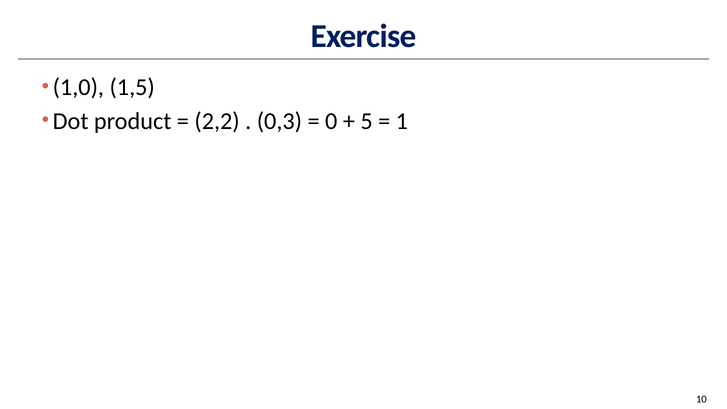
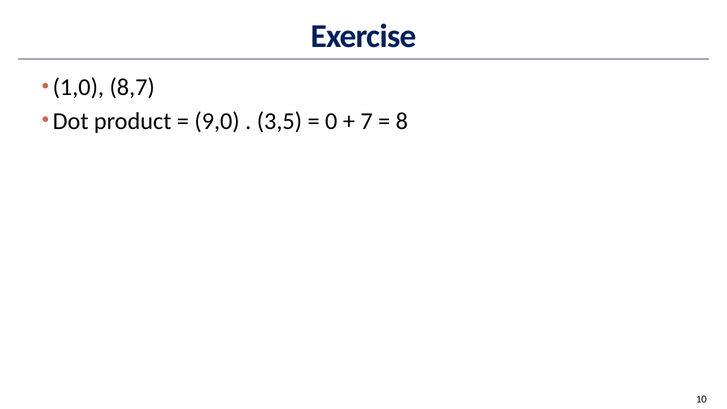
1,5: 1,5 -> 8,7
2,2: 2,2 -> 9,0
0,3: 0,3 -> 3,5
5: 5 -> 7
1: 1 -> 8
